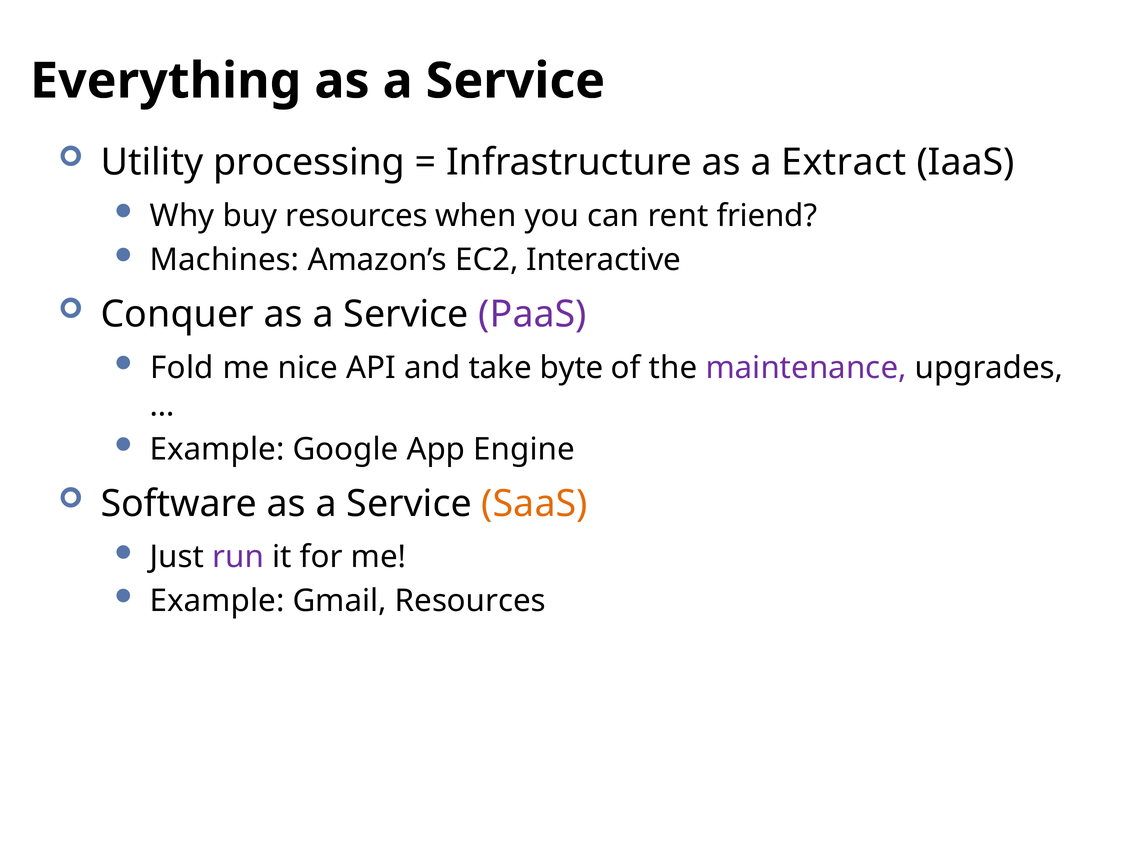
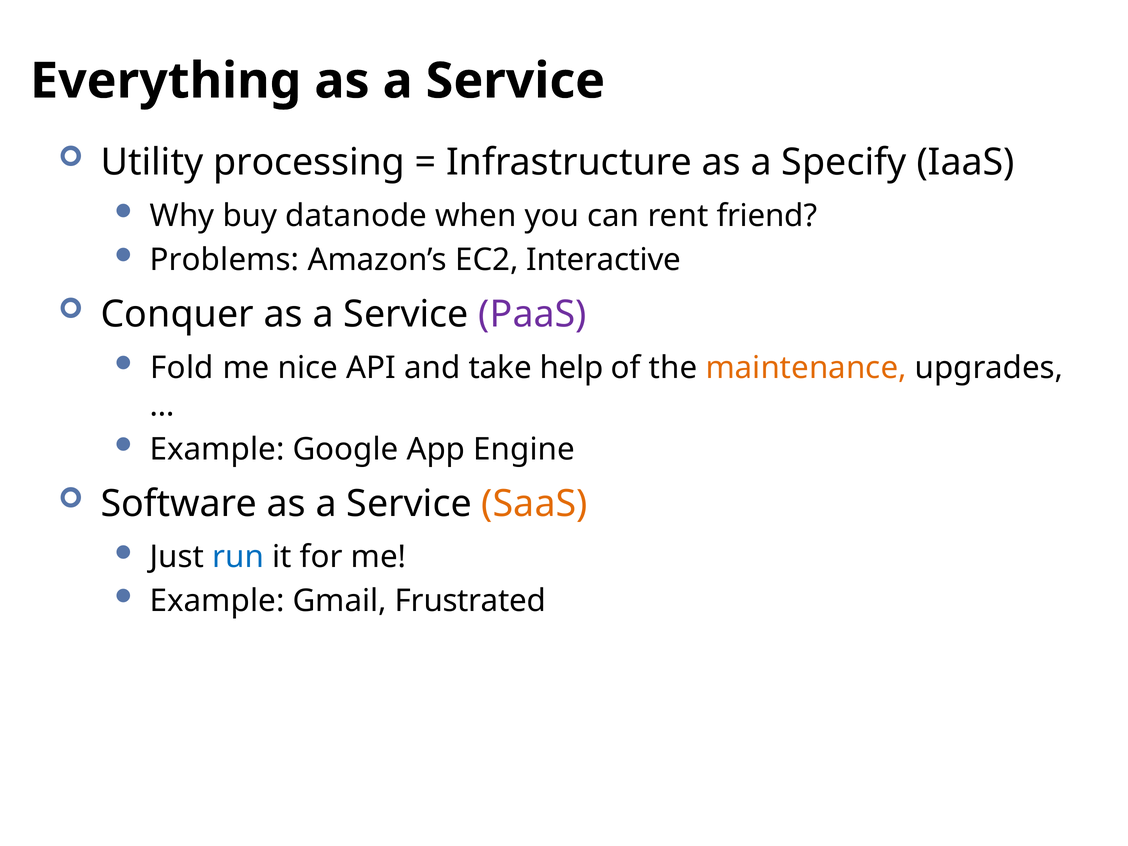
Extract: Extract -> Specify
buy resources: resources -> datanode
Machines: Machines -> Problems
byte: byte -> help
maintenance colour: purple -> orange
run colour: purple -> blue
Gmail Resources: Resources -> Frustrated
